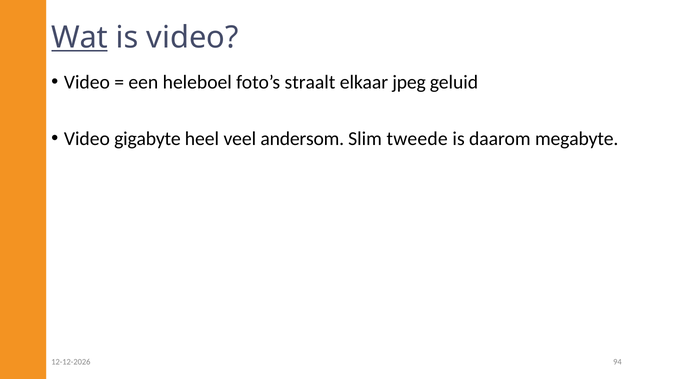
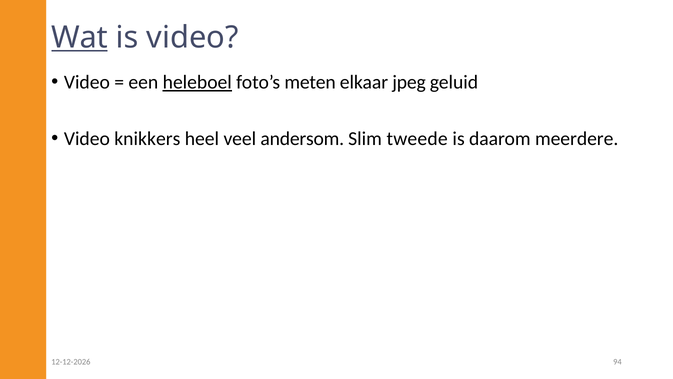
heleboel underline: none -> present
straalt: straalt -> meten
gigabyte: gigabyte -> knikkers
megabyte: megabyte -> meerdere
